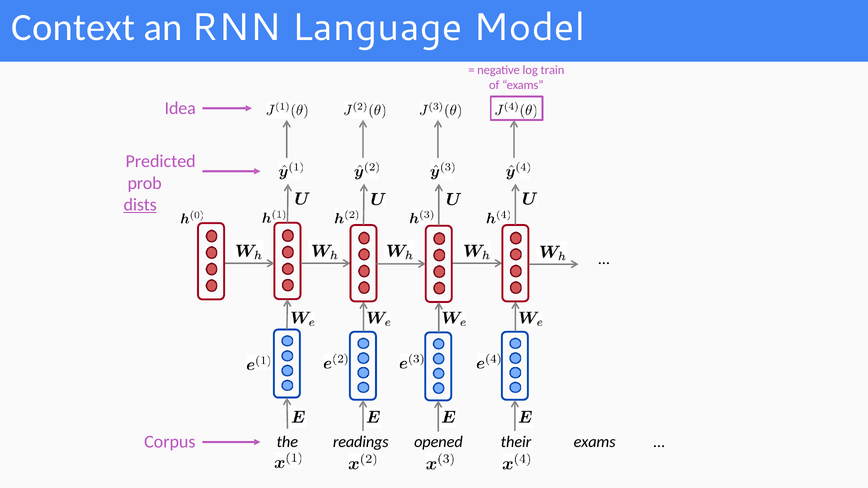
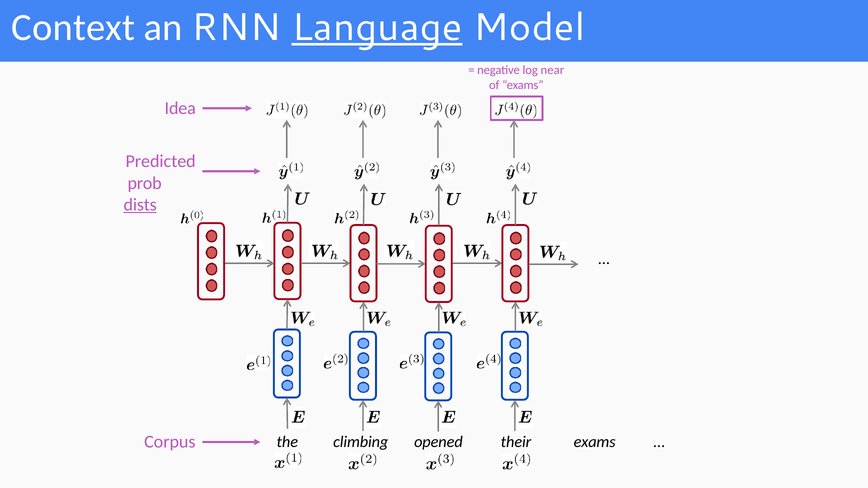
Language underline: none -> present
train: train -> near
readings: readings -> climbing
